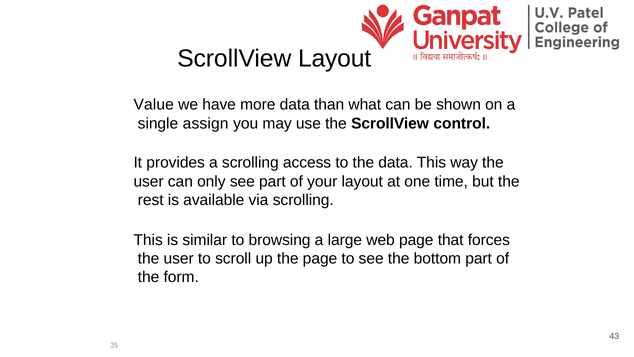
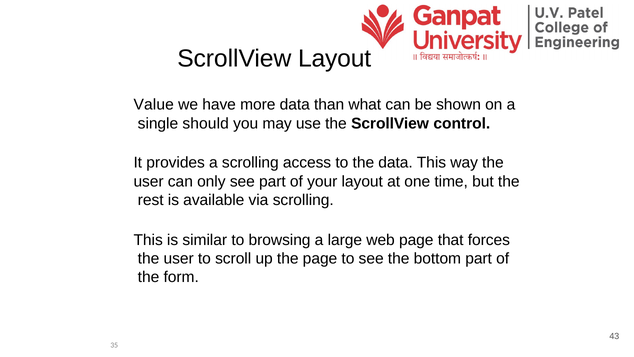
assign: assign -> should
